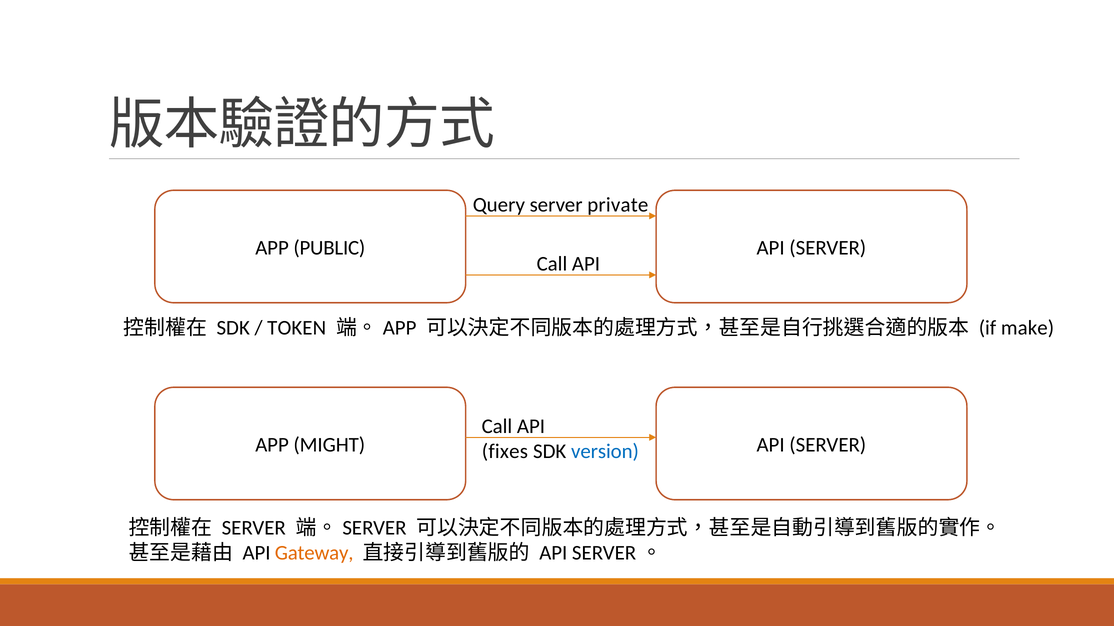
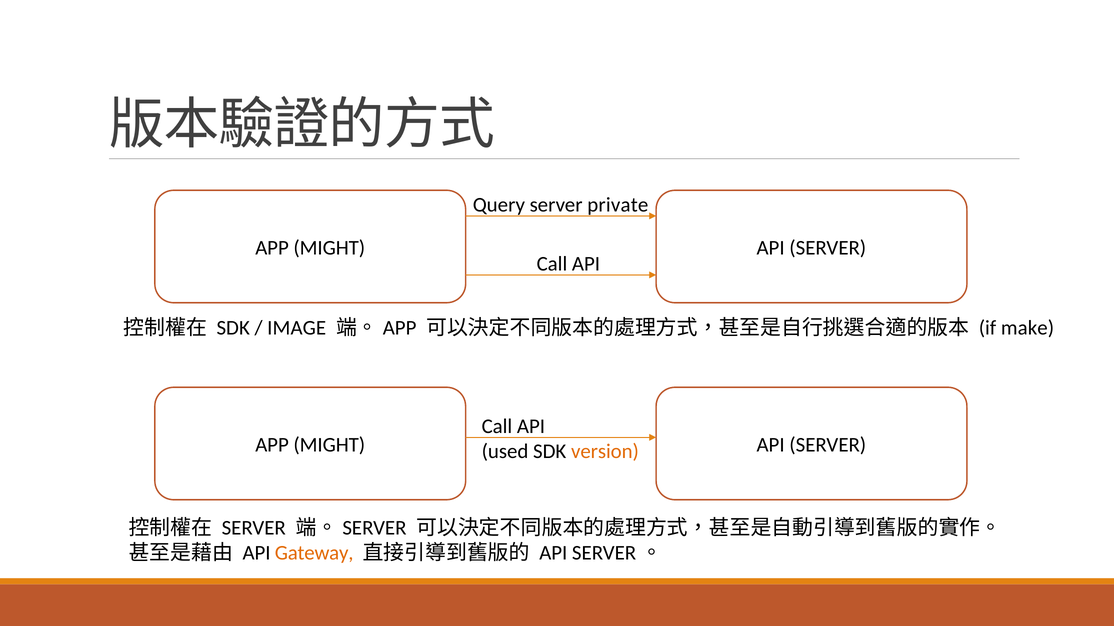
PUBLIC at (329, 248): PUBLIC -> MIGHT
TOKEN: TOKEN -> IMAGE
fixes: fixes -> used
version colour: blue -> orange
